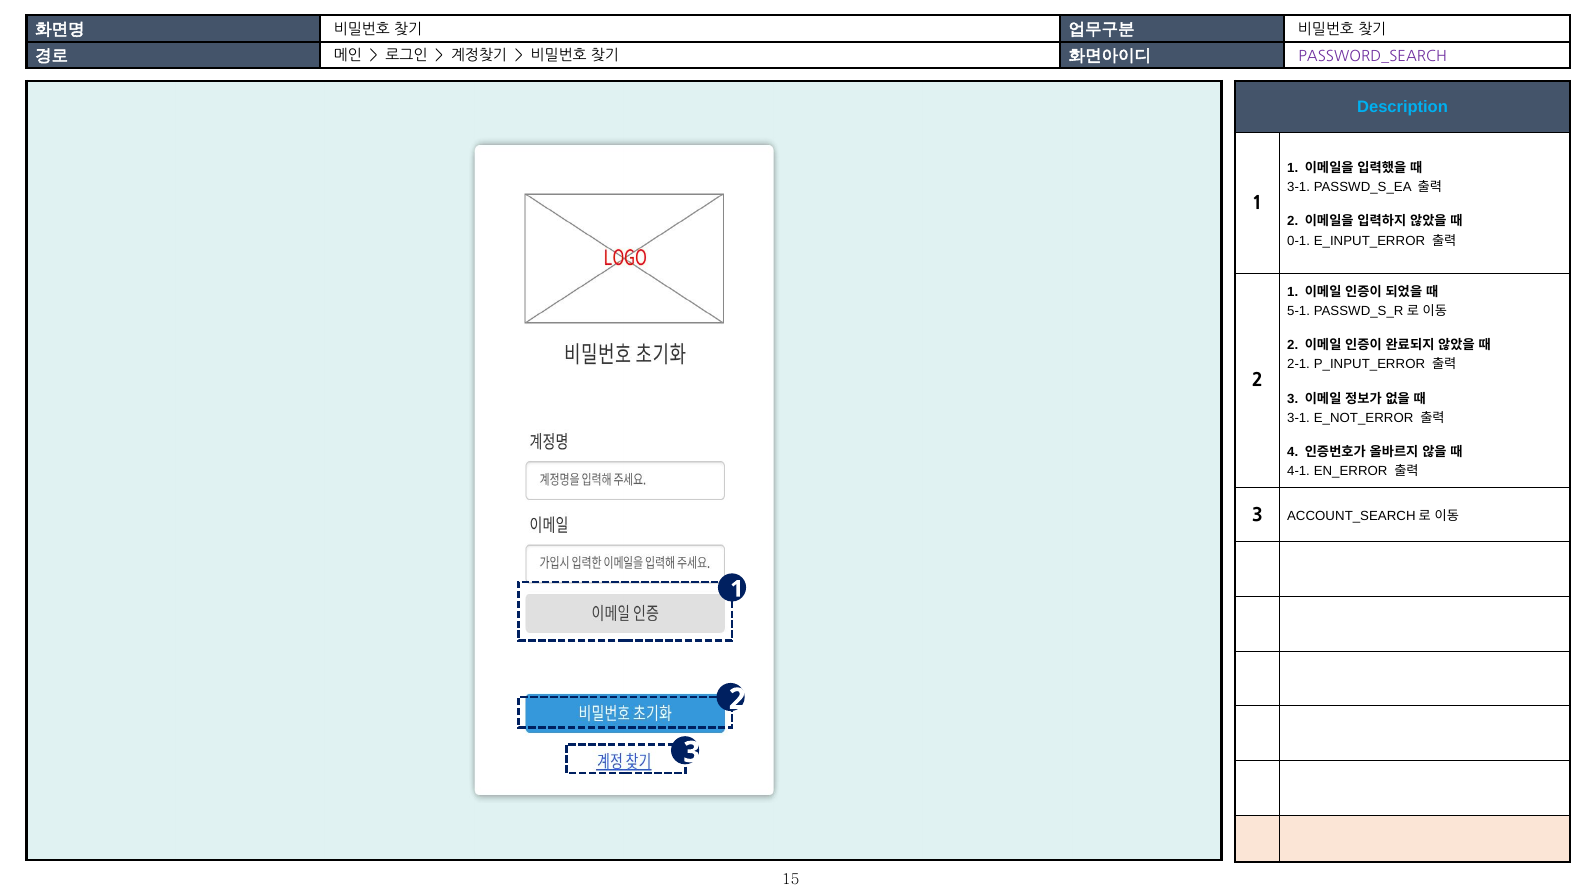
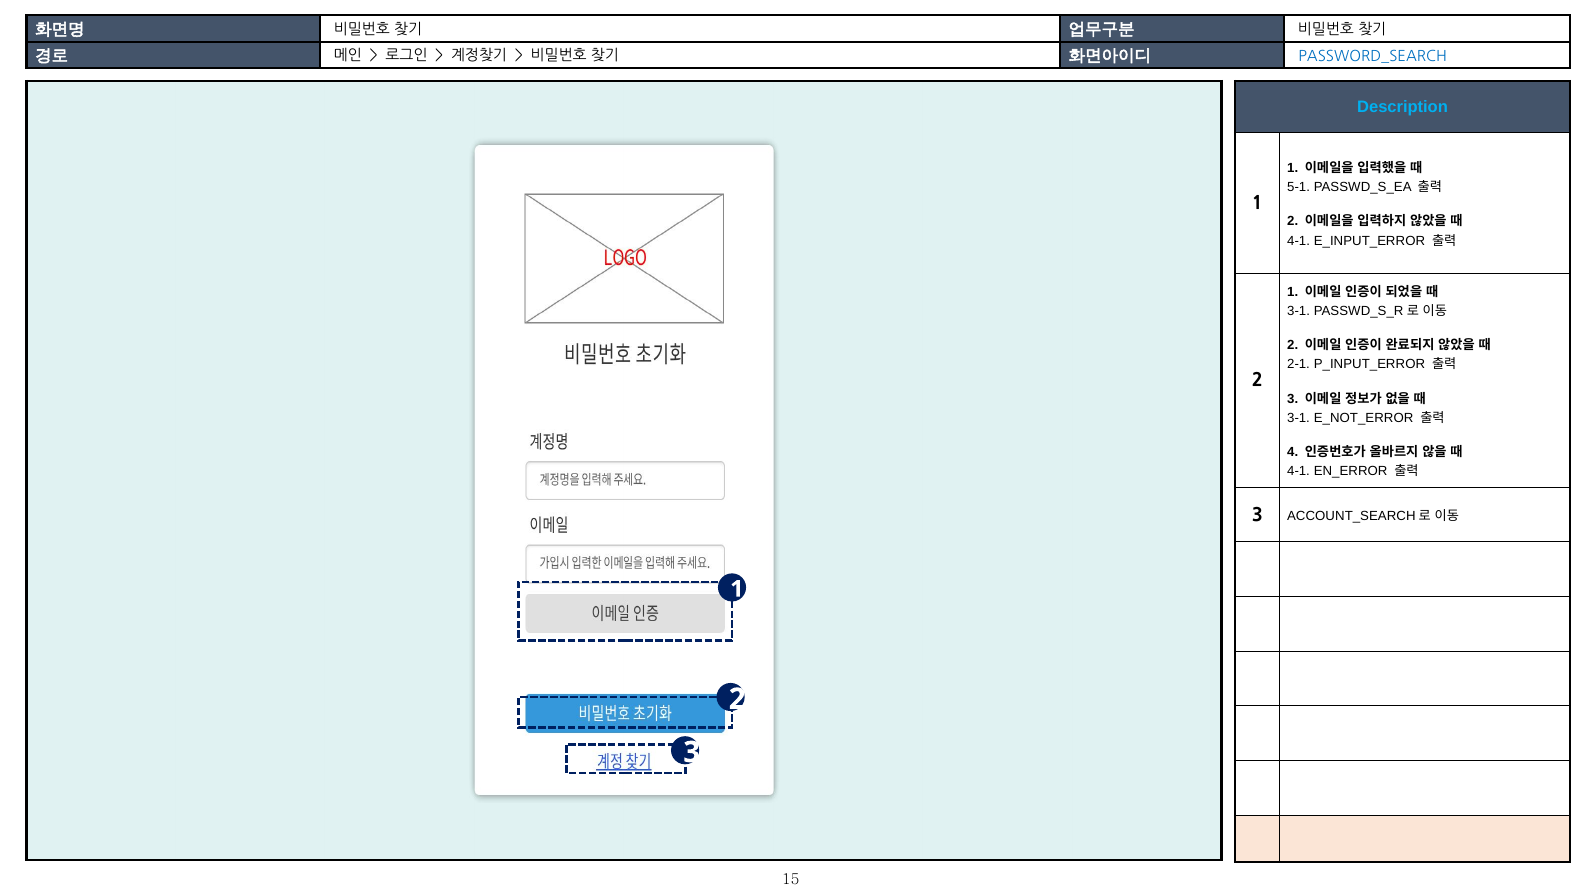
PASSWORD_SEARCH colour: purple -> blue
3-1 at (1299, 187): 3-1 -> 5-1
0-1 at (1299, 241): 0-1 -> 4-1
5-1 at (1299, 311): 5-1 -> 3-1
